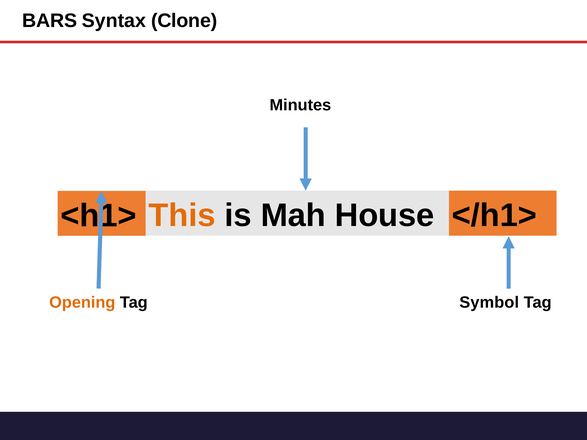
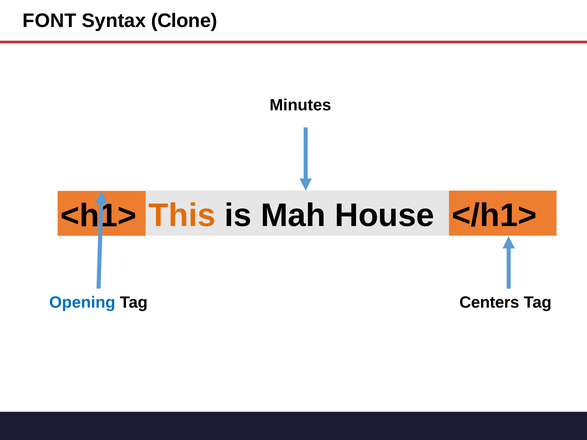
BARS: BARS -> FONT
Opening colour: orange -> blue
Symbol: Symbol -> Centers
